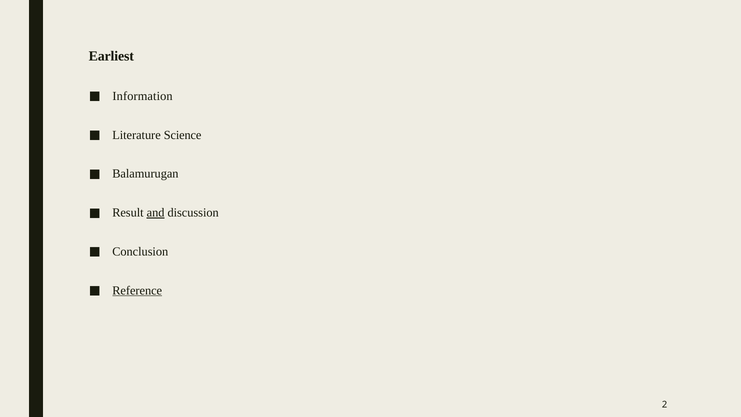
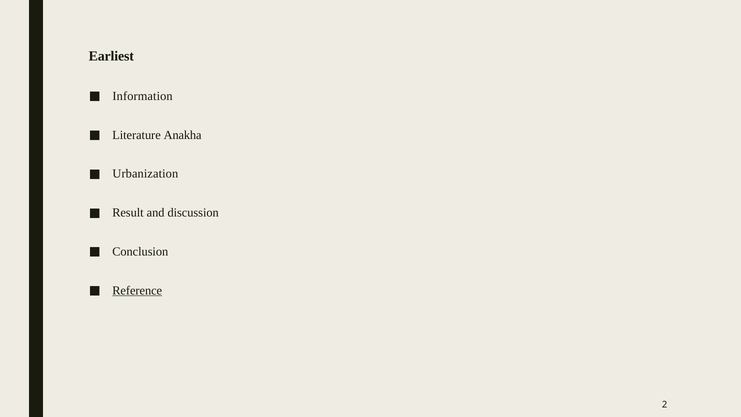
Science: Science -> Anakha
Balamurugan: Balamurugan -> Urbanization
and underline: present -> none
